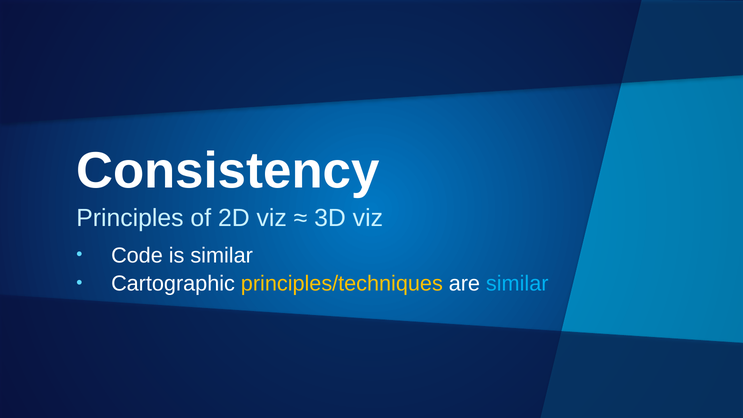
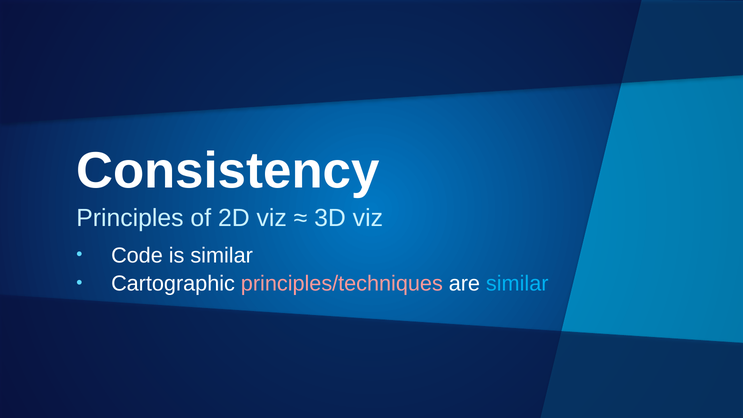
principles/techniques colour: yellow -> pink
